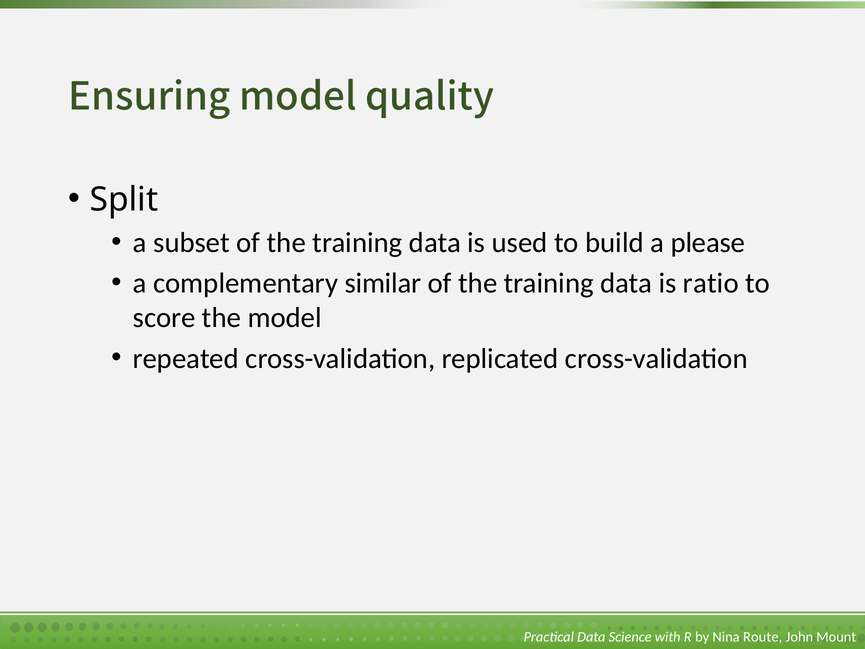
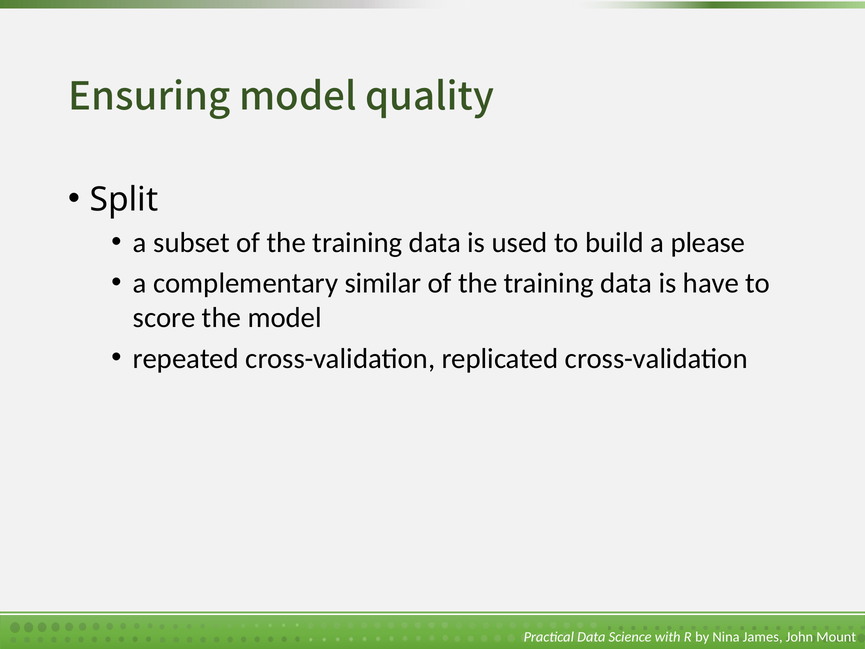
ratio: ratio -> have
Route: Route -> James
